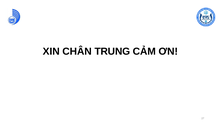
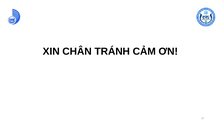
TRUNG: TRUNG -> TRÁNH
